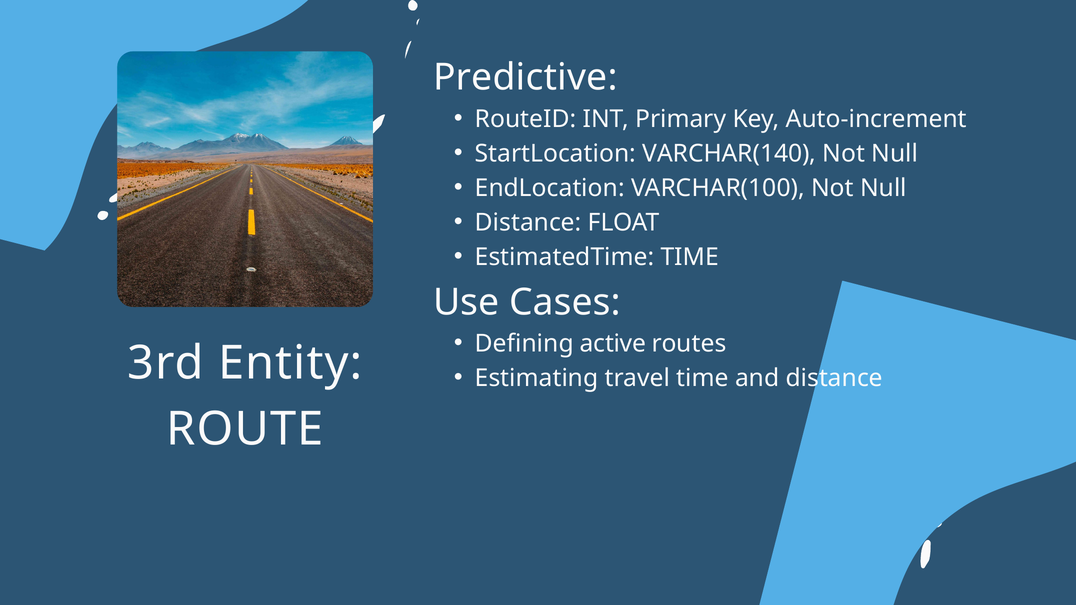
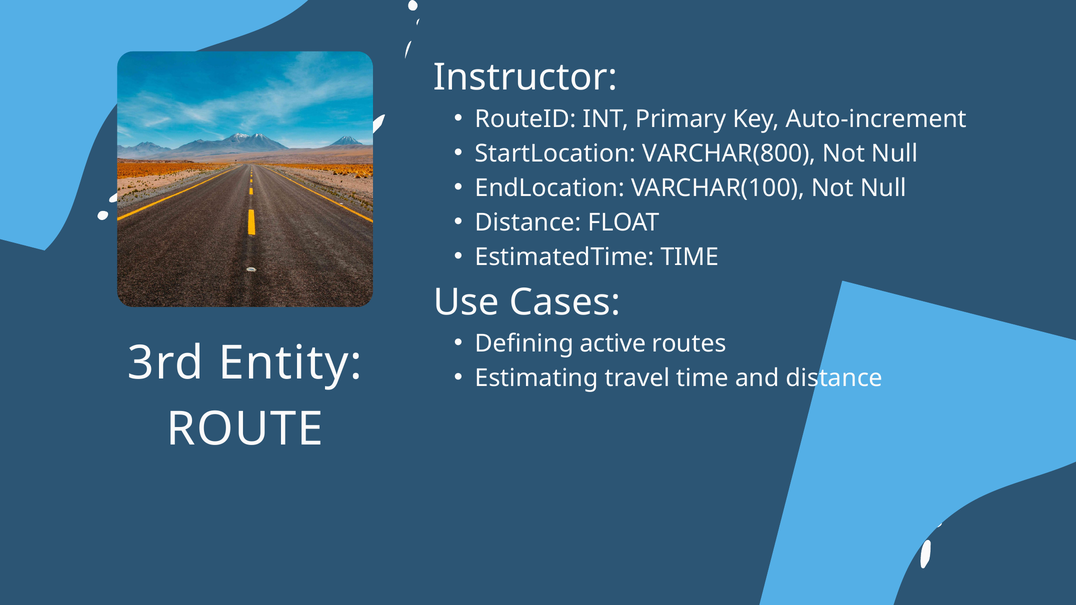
Predictive: Predictive -> Instructor
VARCHAR(140: VARCHAR(140 -> VARCHAR(800
